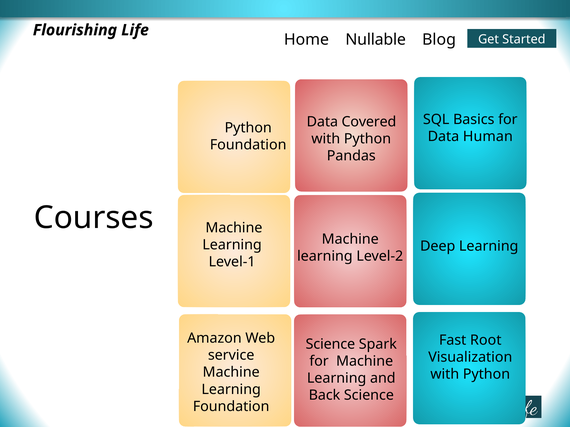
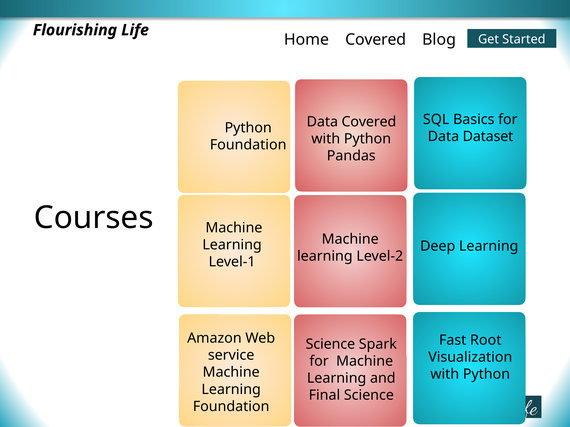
Home Nullable: Nullable -> Covered
Human: Human -> Dataset
Back: Back -> Final
